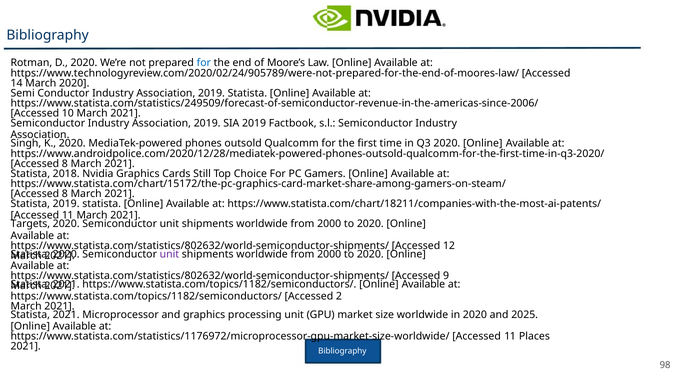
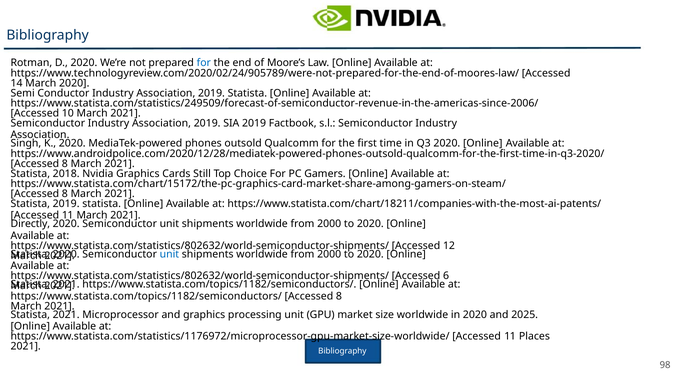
Targets: Targets -> Directly
unit at (169, 254) colour: purple -> blue
9: 9 -> 6
https://www.statista.com/topics/1182/semiconductors/ Accessed 2: 2 -> 8
